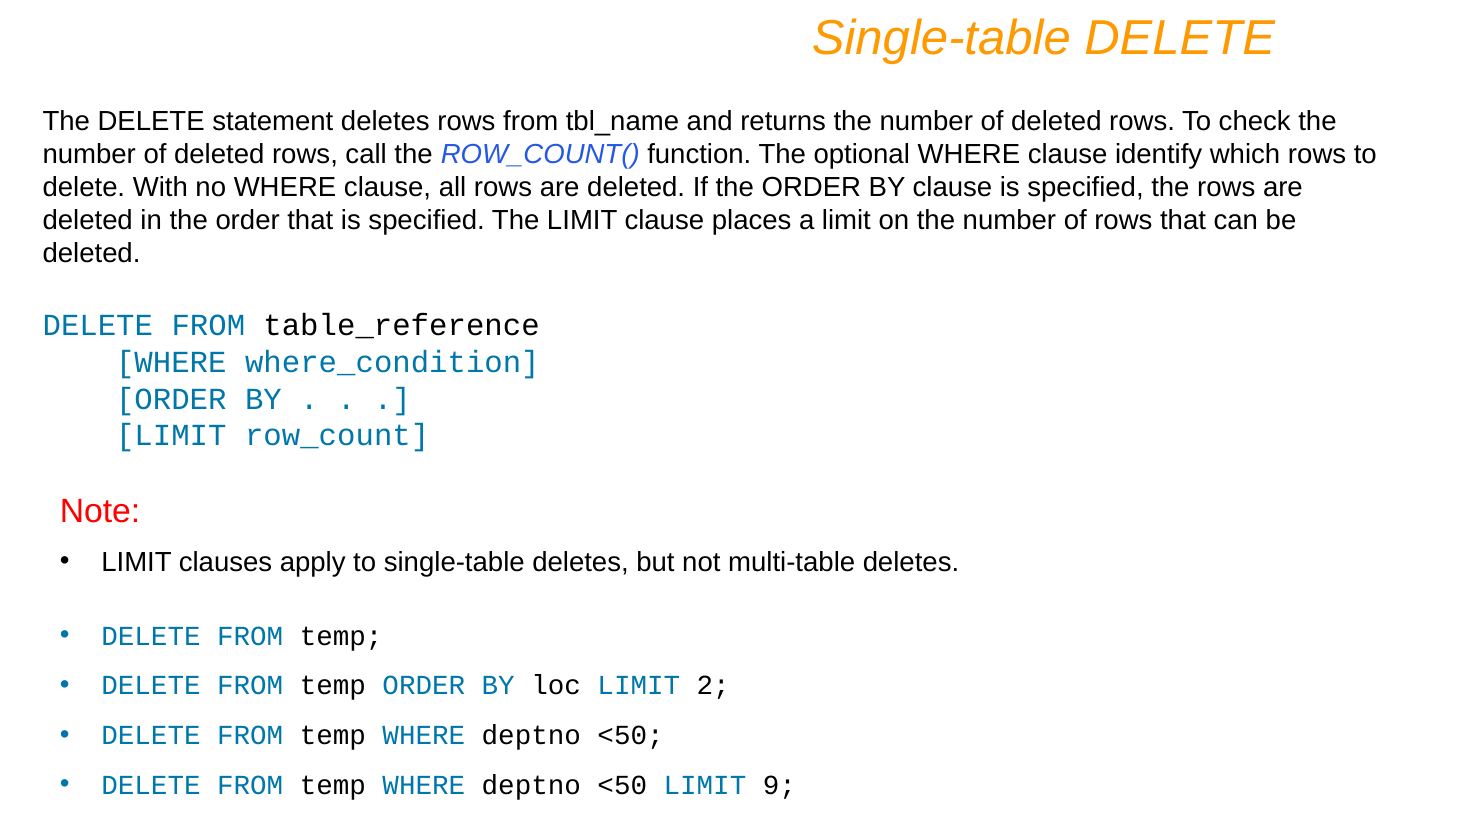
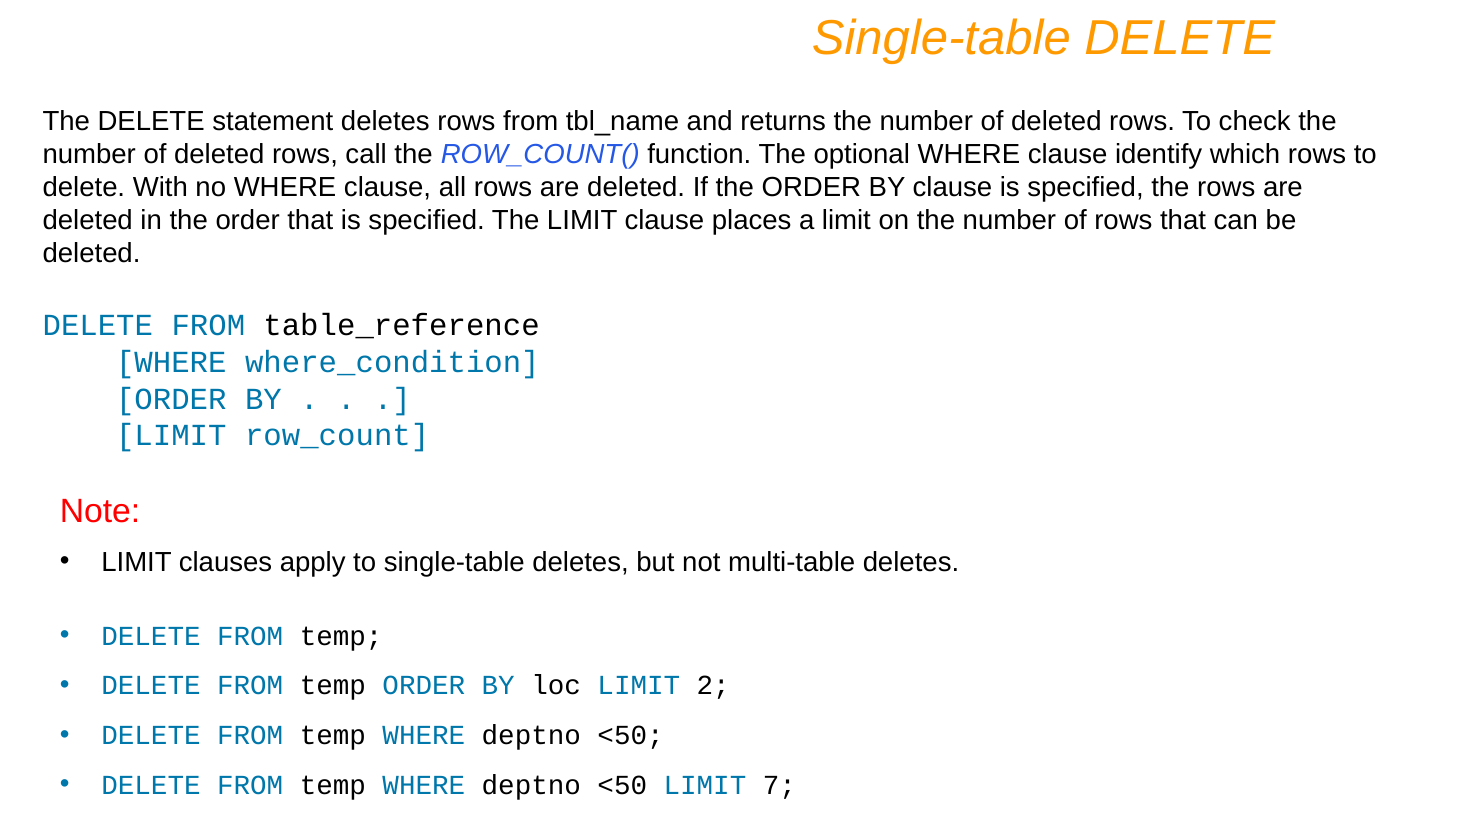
9: 9 -> 7
